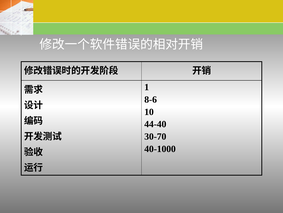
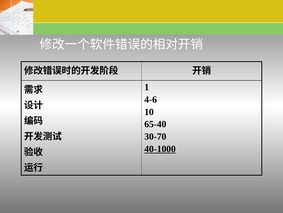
8-6: 8-6 -> 4-6
44-40: 44-40 -> 65-40
40-1000 underline: none -> present
